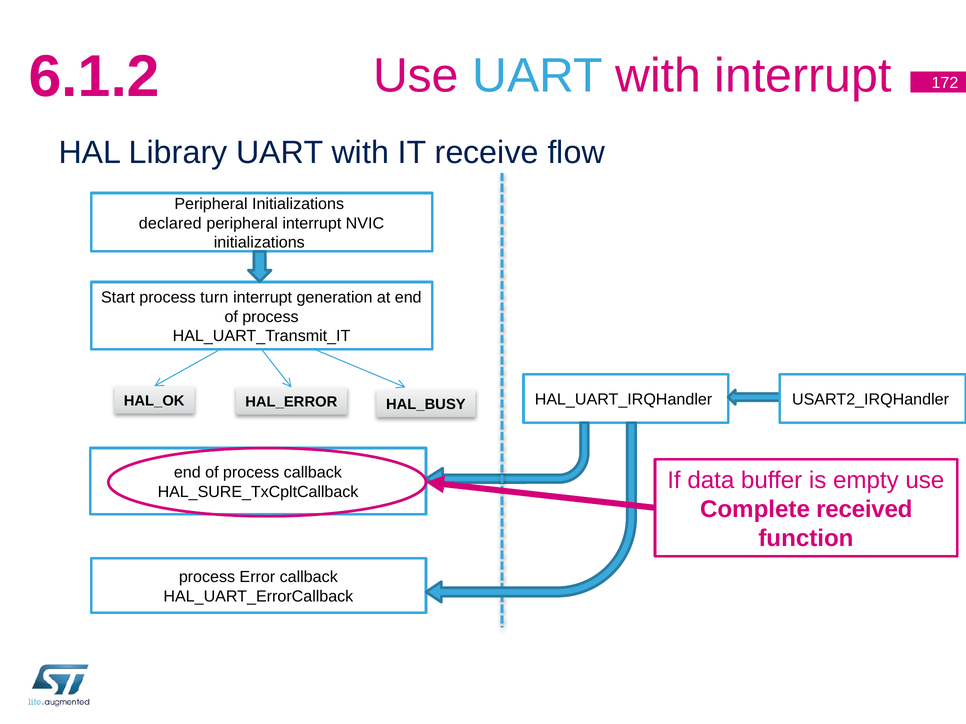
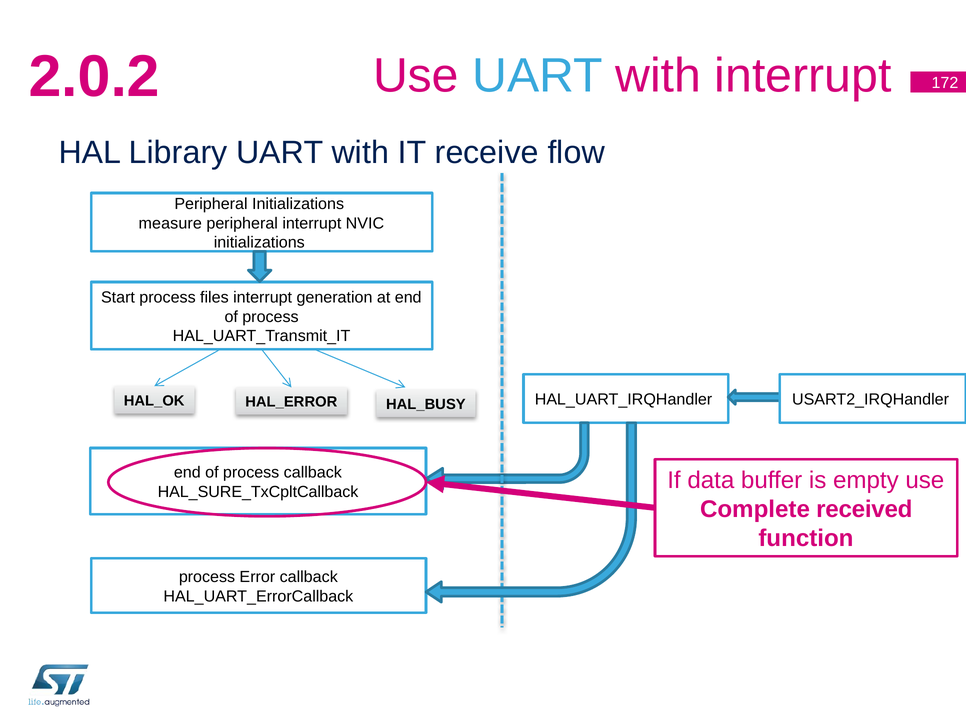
6.1.2: 6.1.2 -> 2.0.2
declared: declared -> measure
turn: turn -> files
